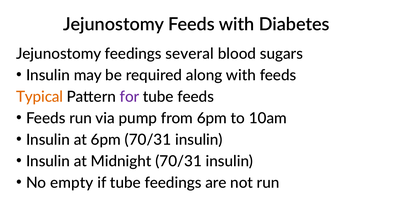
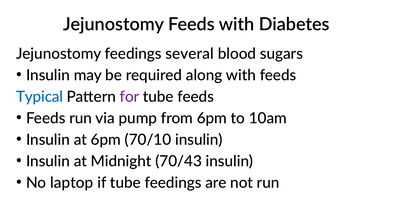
Typical colour: orange -> blue
6pm 70/31: 70/31 -> 70/10
Midnight 70/31: 70/31 -> 70/43
empty: empty -> laptop
